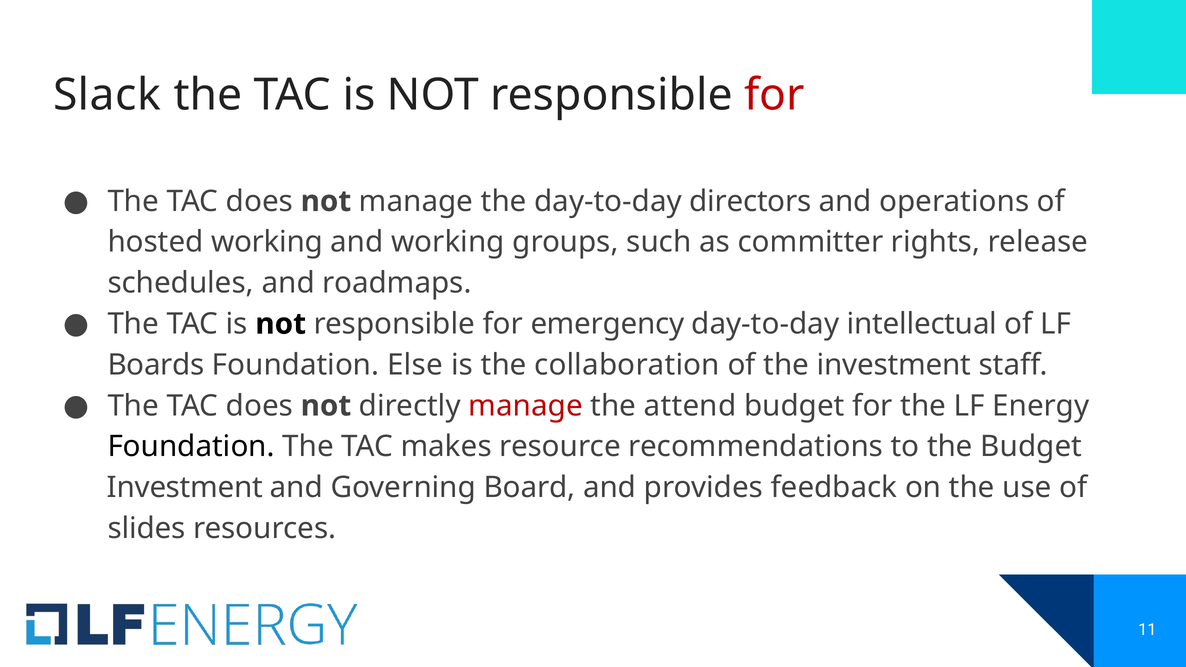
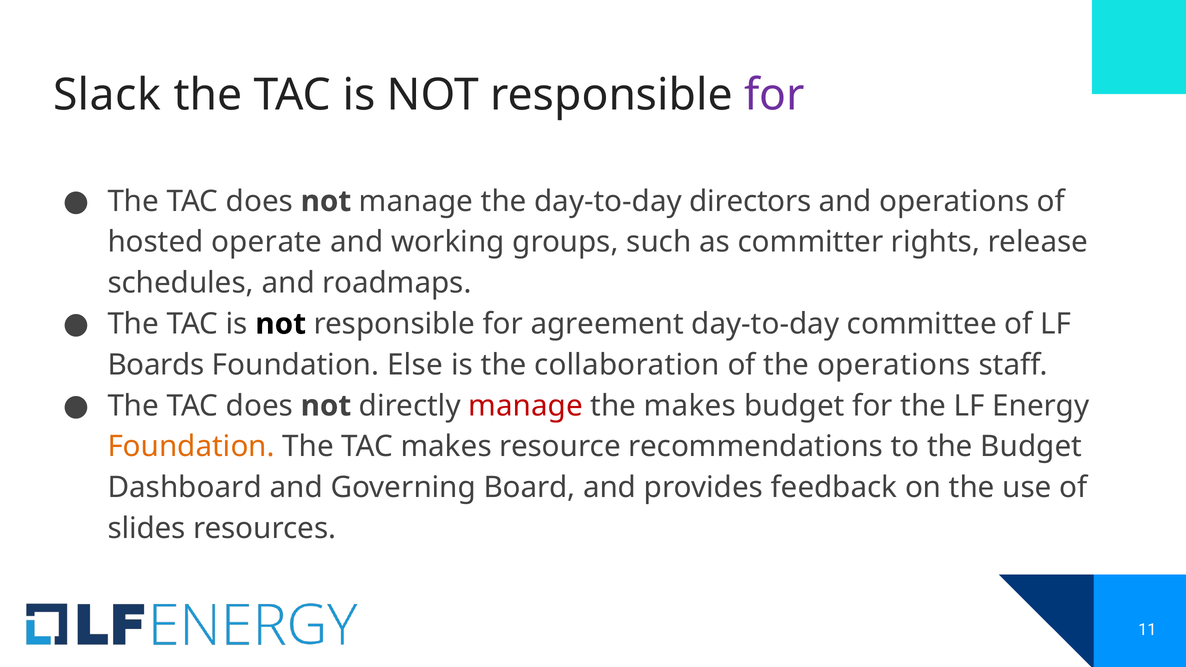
for at (774, 95) colour: red -> purple
hosted working: working -> operate
emergency: emergency -> agreement
intellectual: intellectual -> committee
the investment: investment -> operations
the attend: attend -> makes
Foundation at (191, 447) colour: black -> orange
Investment at (185, 488): Investment -> Dashboard
